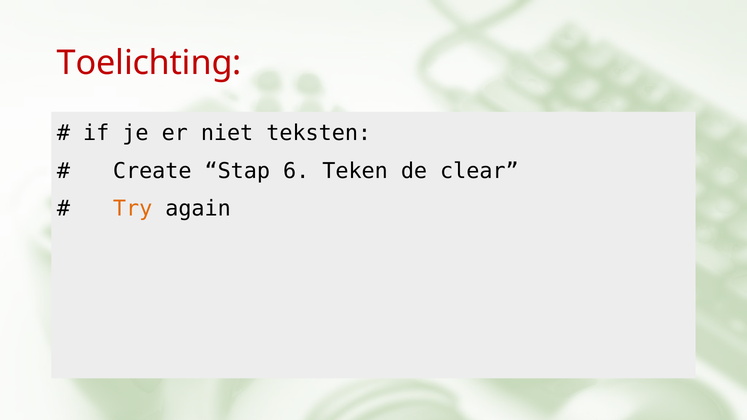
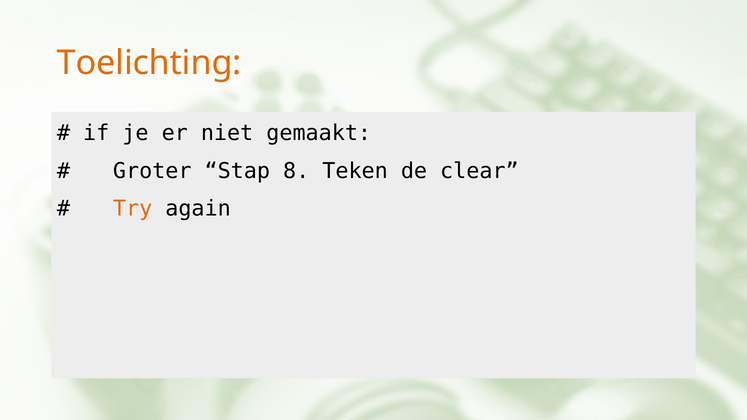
Toelichting colour: red -> orange
teksten: teksten -> gemaakt
Create: Create -> Groter
6: 6 -> 8
